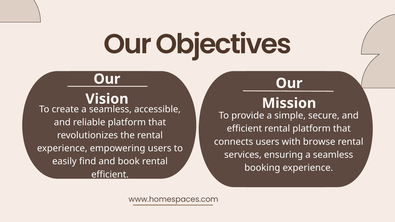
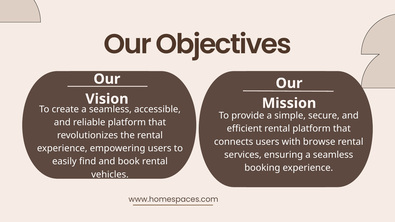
efficient at (110, 175): efficient -> vehicles
